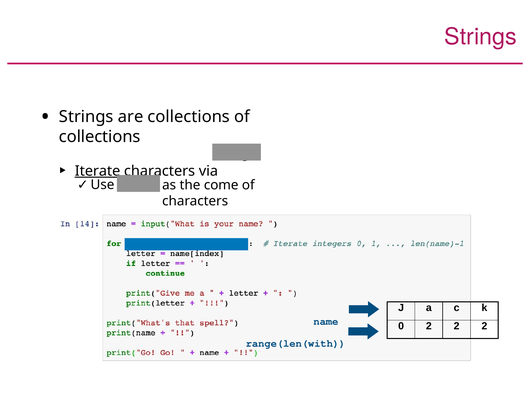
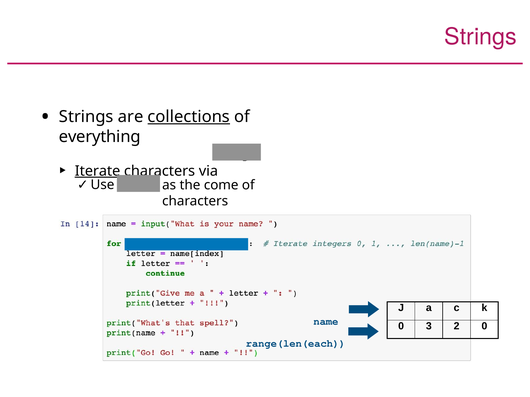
collections at (189, 117) underline: none -> present
collections at (100, 137): collections -> everything
0 2: 2 -> 3
2 at (484, 327): 2 -> 0
range(len(with: range(len(with -> range(len(each
